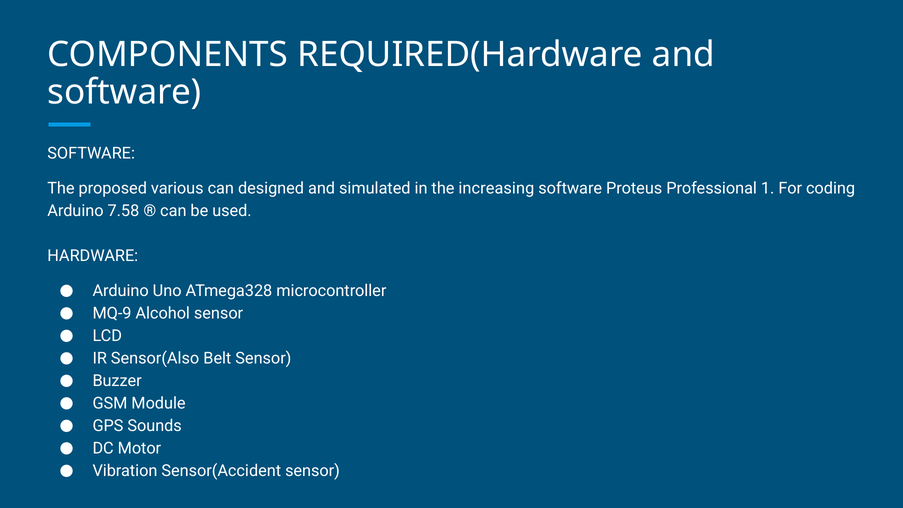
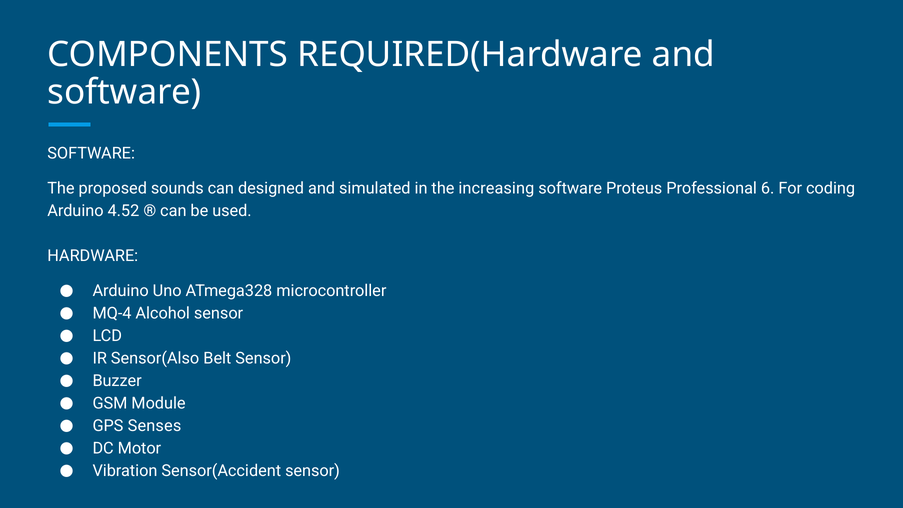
various: various -> sounds
1: 1 -> 6
7.58: 7.58 -> 4.52
MQ-9: MQ-9 -> MQ-4
Sounds: Sounds -> Senses
